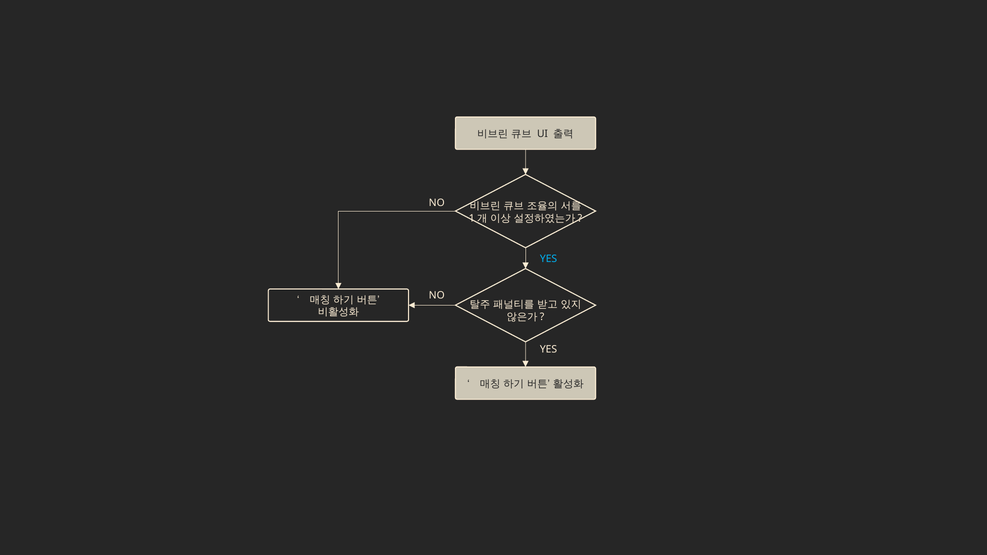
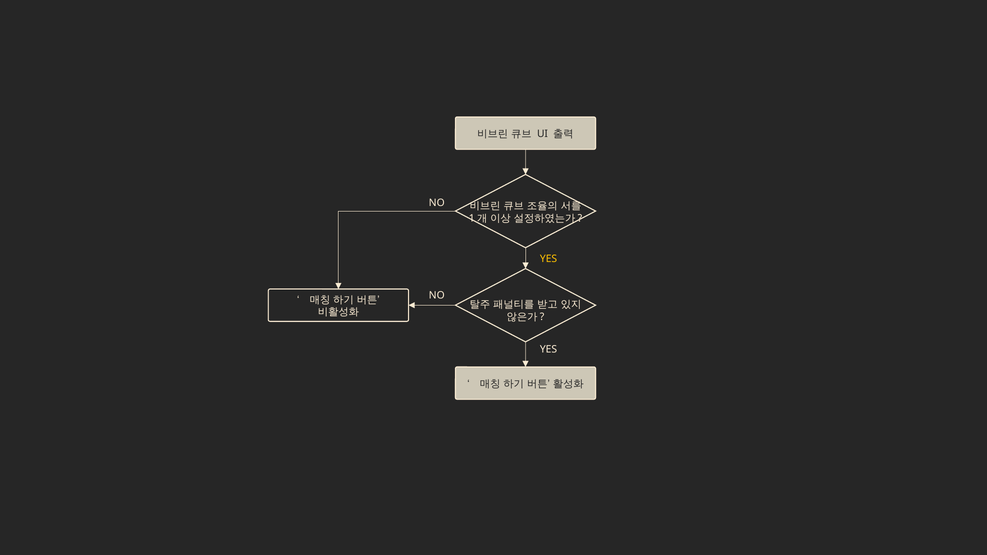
YES at (549, 259) colour: light blue -> yellow
